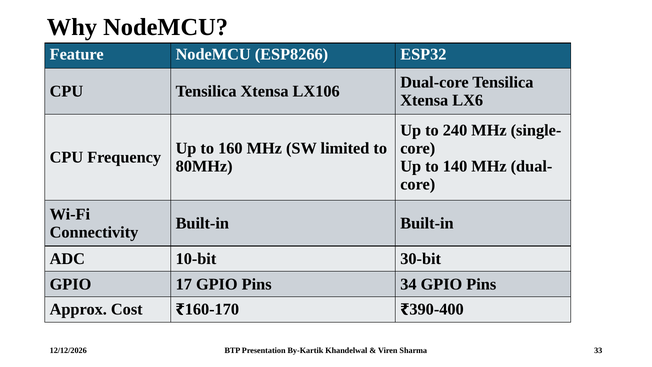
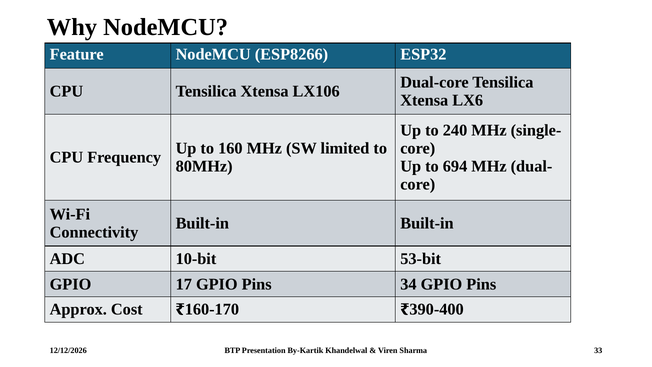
140: 140 -> 694
30-bit: 30-bit -> 53-bit
